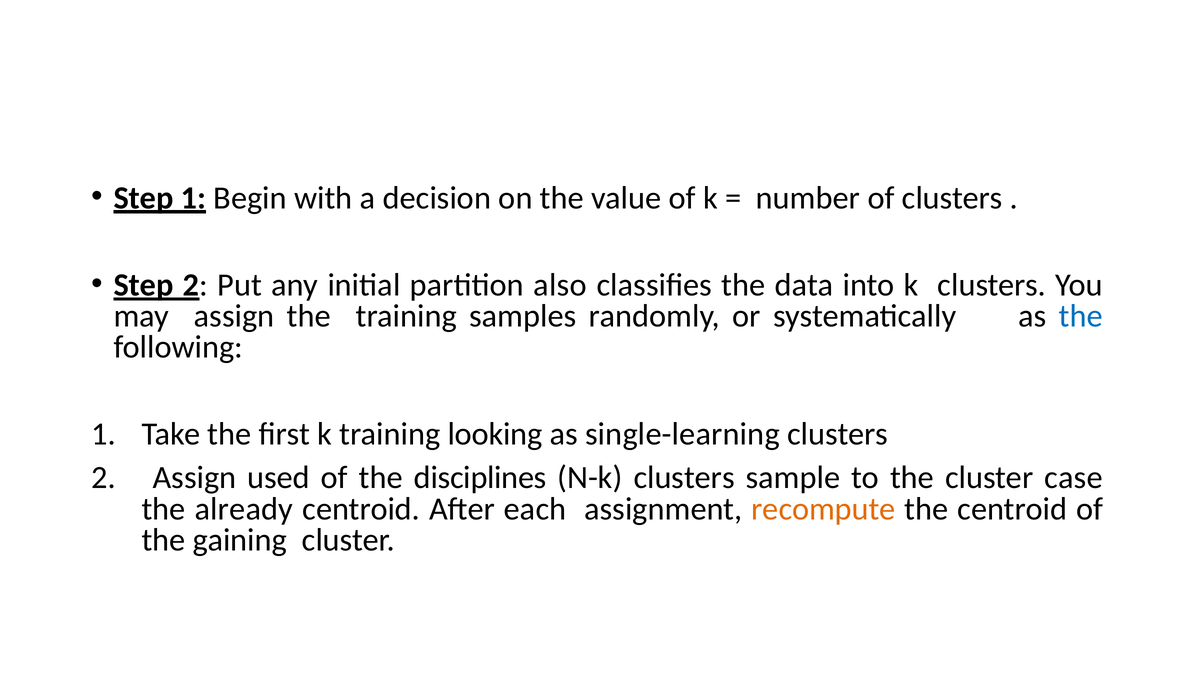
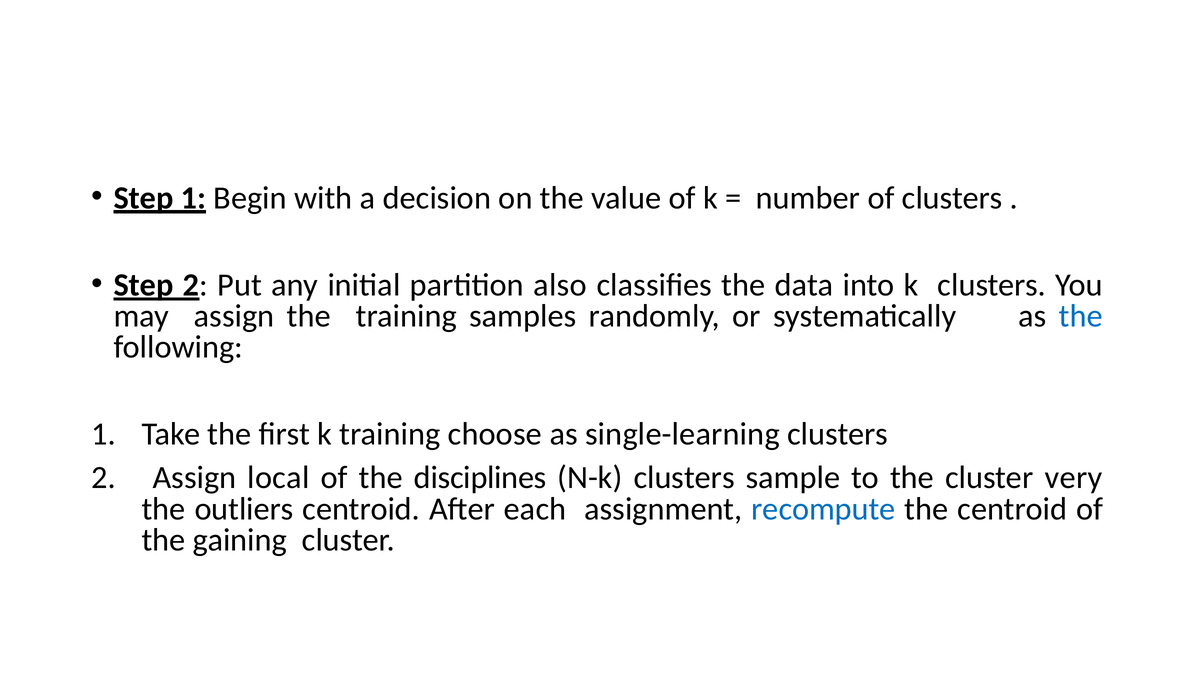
looking: looking -> choose
used: used -> local
case: case -> very
already: already -> outliers
recompute colour: orange -> blue
